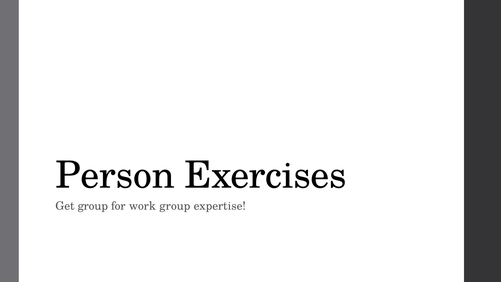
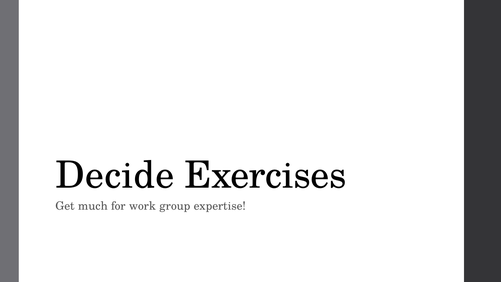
Person: Person -> Decide
Get group: group -> much
